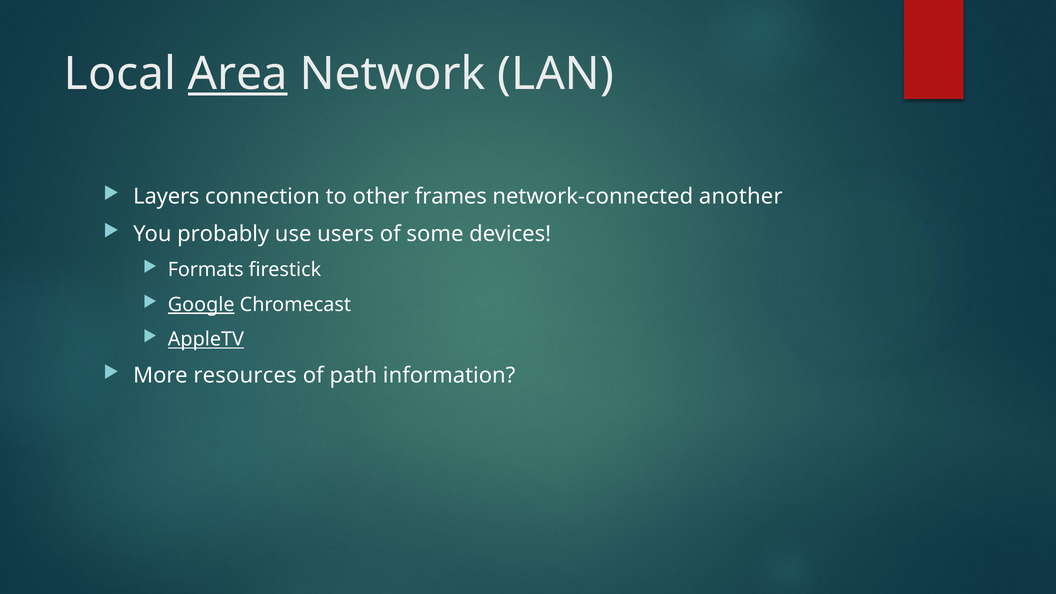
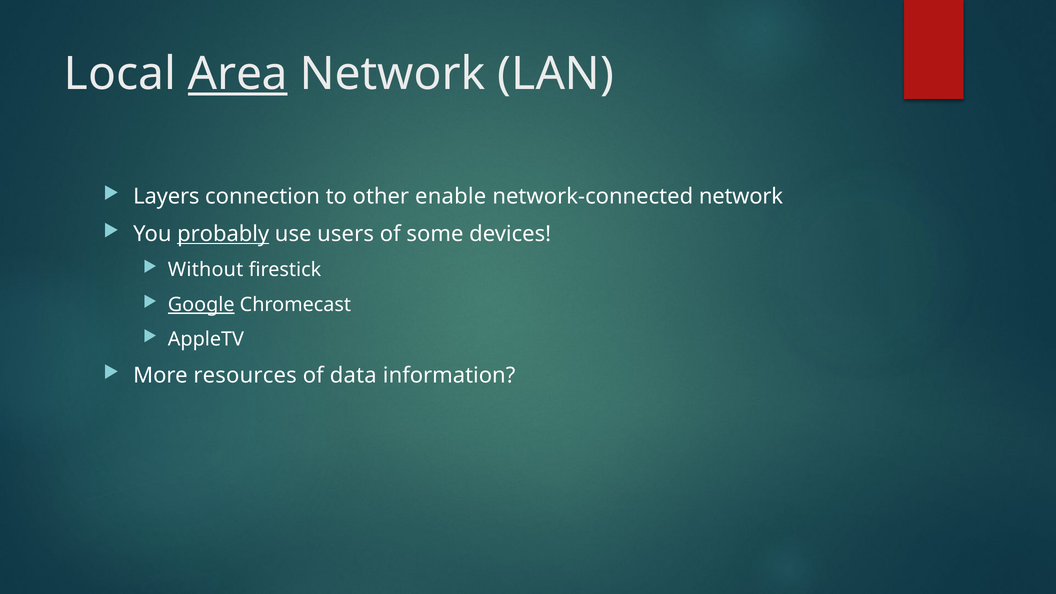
frames: frames -> enable
network-connected another: another -> network
probably underline: none -> present
Formats: Formats -> Without
AppleTV underline: present -> none
path: path -> data
